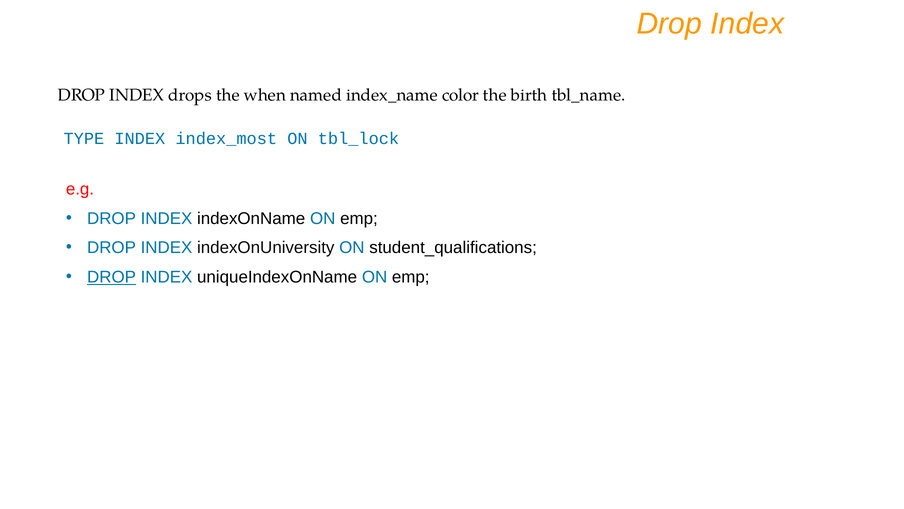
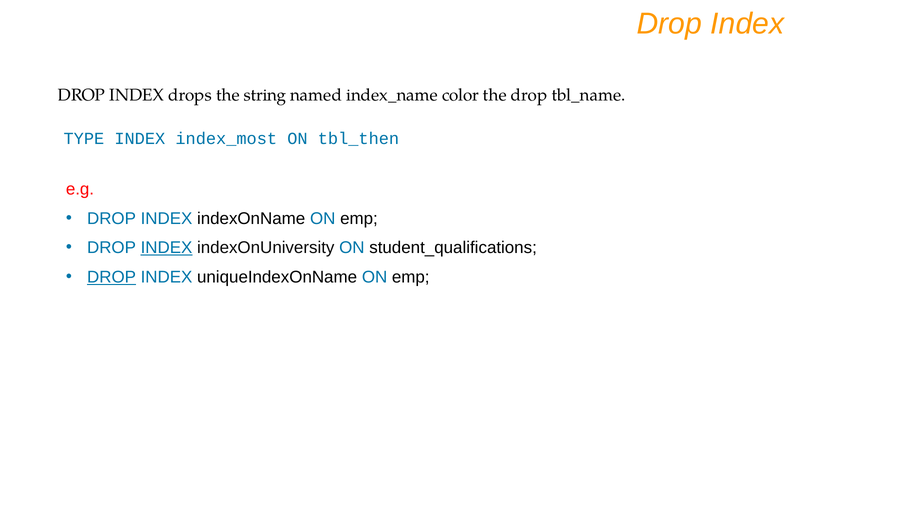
when: when -> string
the birth: birth -> drop
tbl_lock: tbl_lock -> tbl_then
INDEX at (167, 248) underline: none -> present
